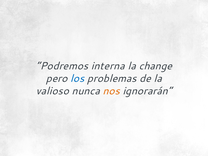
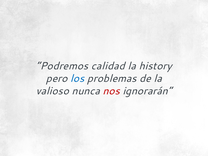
interna: interna -> calidad
change: change -> history
nos colour: orange -> red
